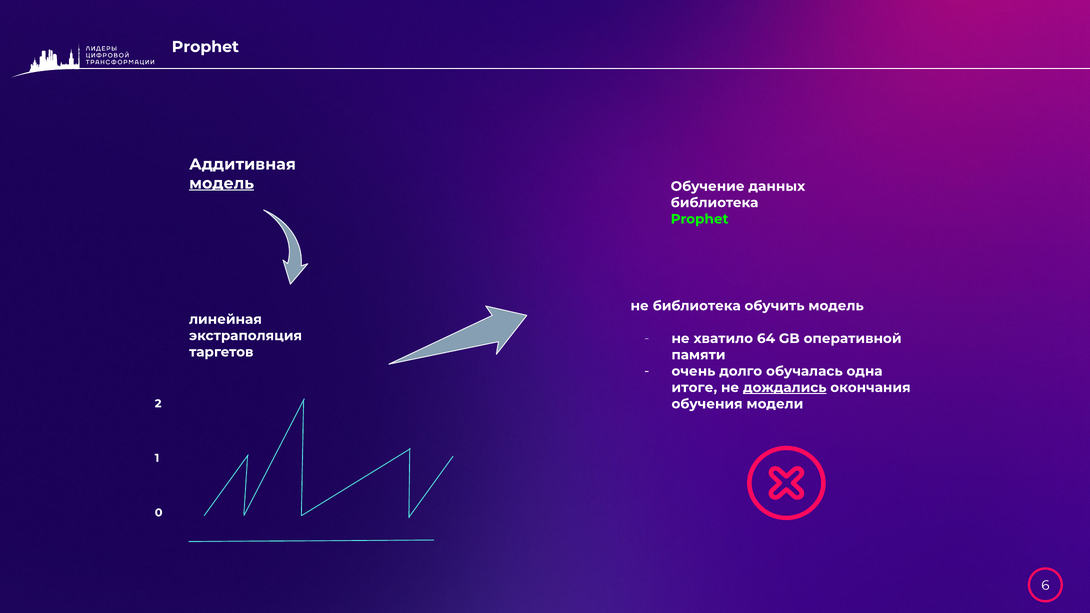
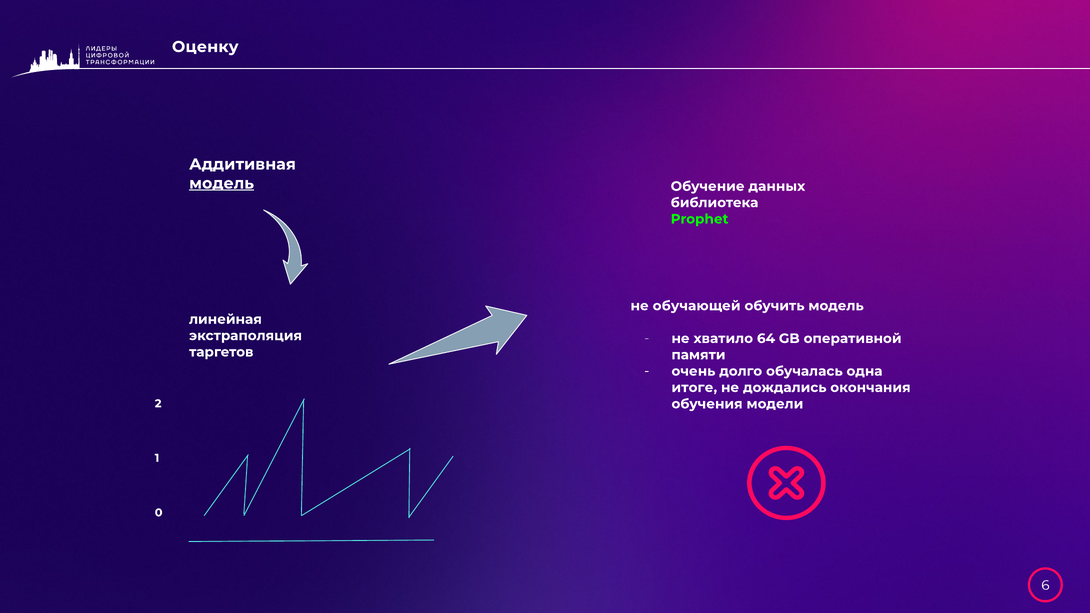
Prophet at (205, 47): Prophet -> Оценку
не библиотека: библиотека -> обучающей
дождались underline: present -> none
